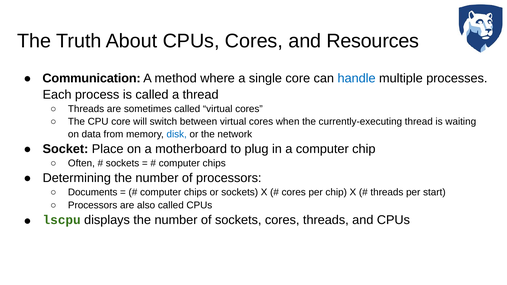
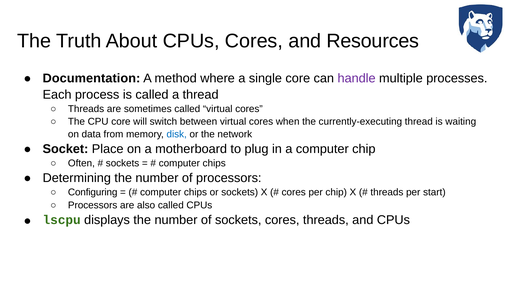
Communication: Communication -> Documentation
handle colour: blue -> purple
Documents: Documents -> Configuring
